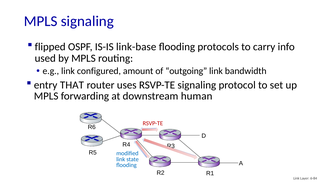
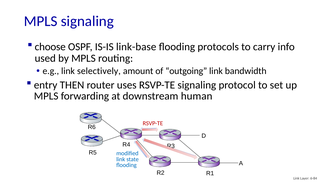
flipped: flipped -> choose
configured: configured -> selectively
THAT: THAT -> THEN
